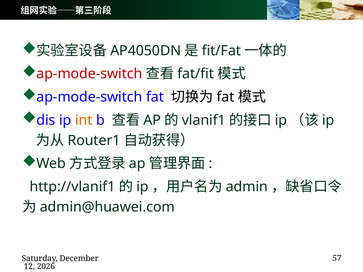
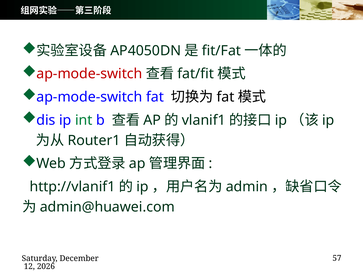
int colour: orange -> green
